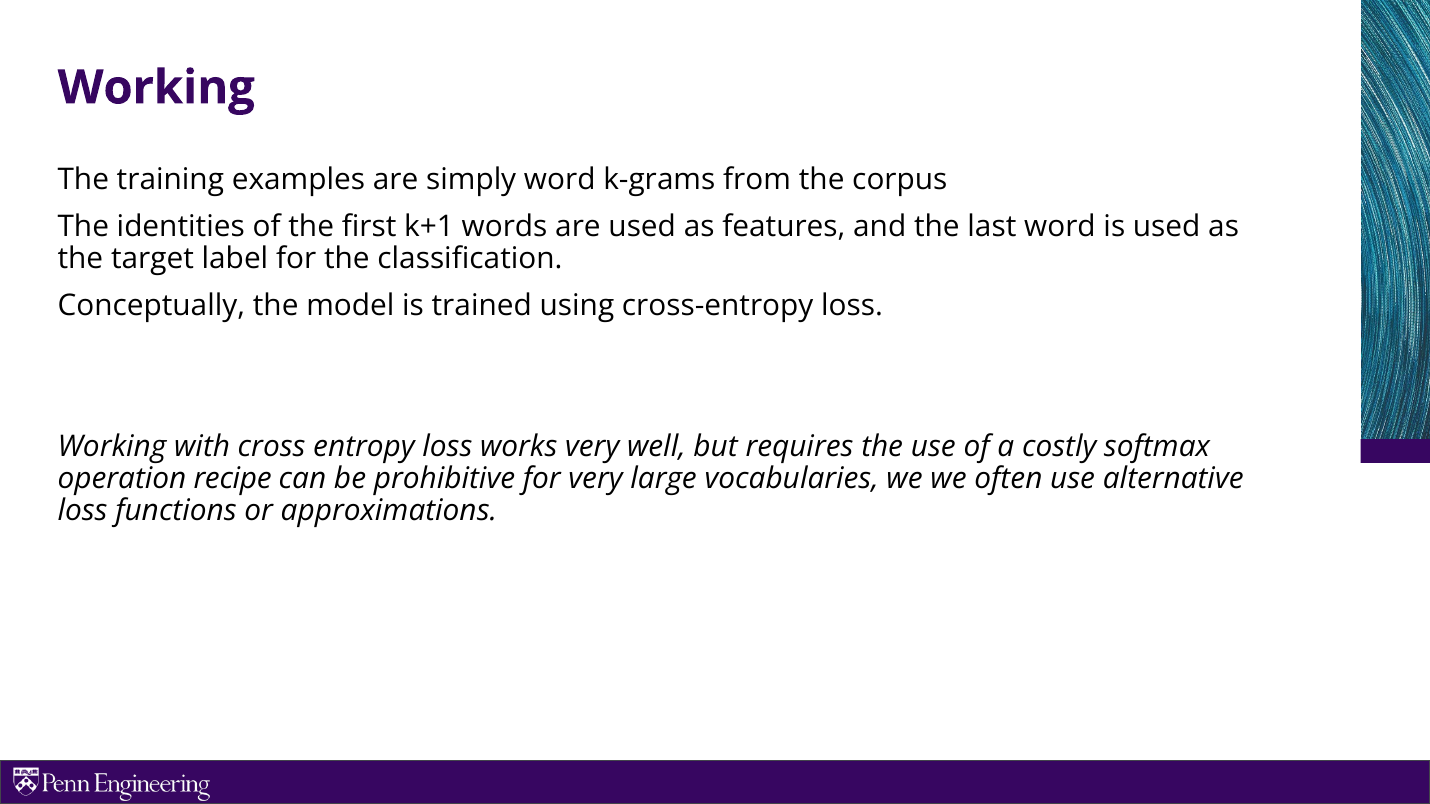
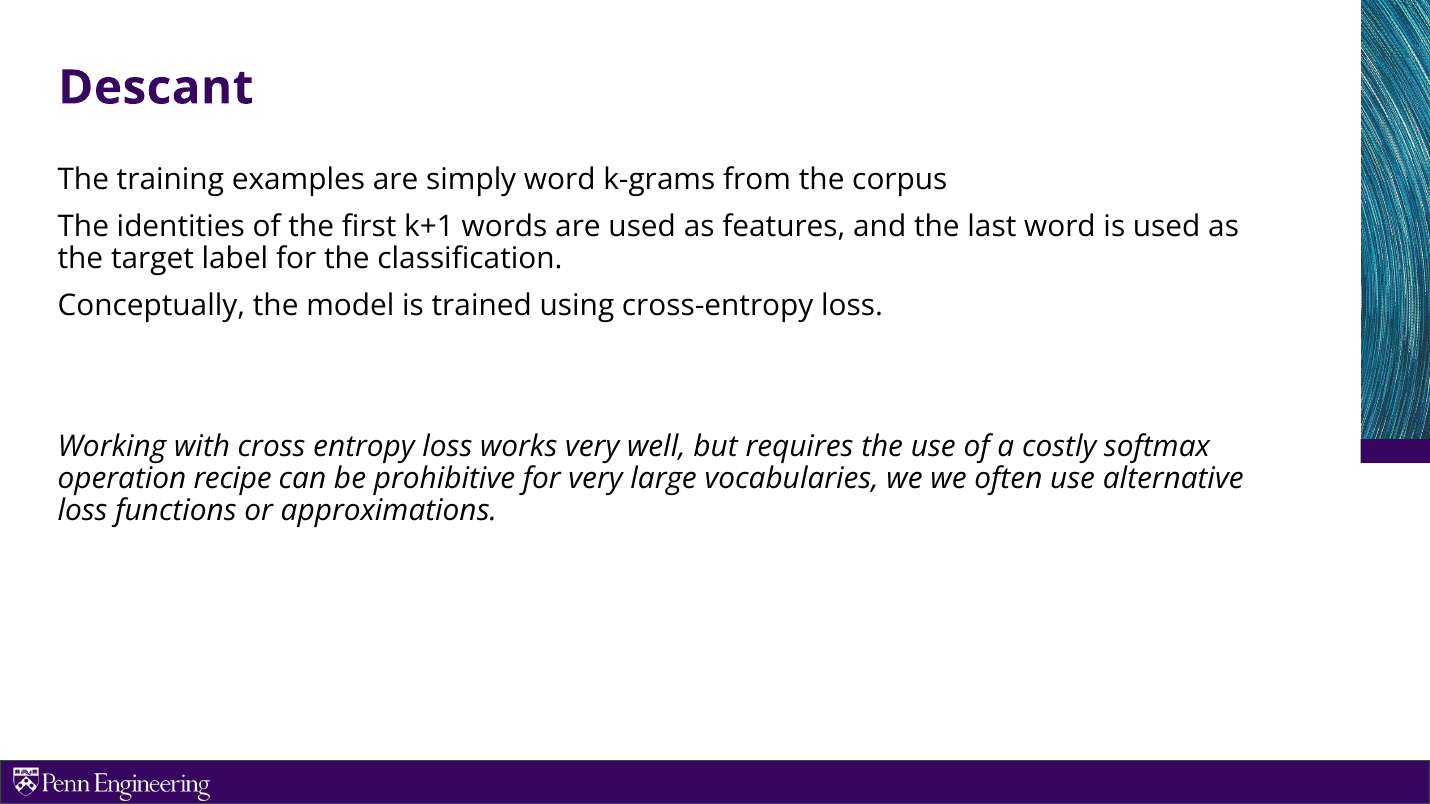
Working at (156, 88): Working -> Descant
